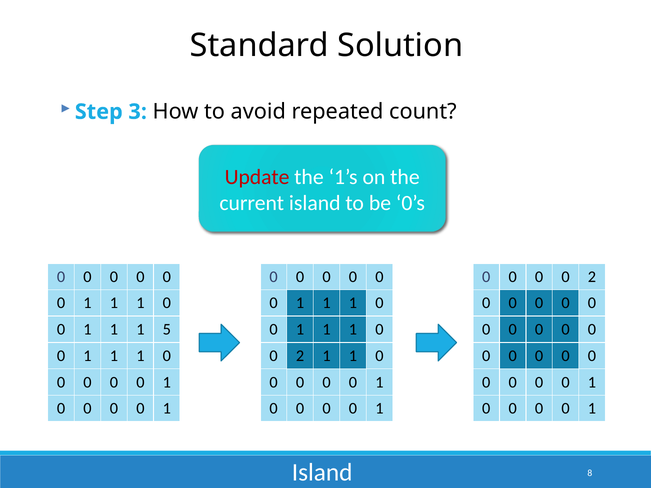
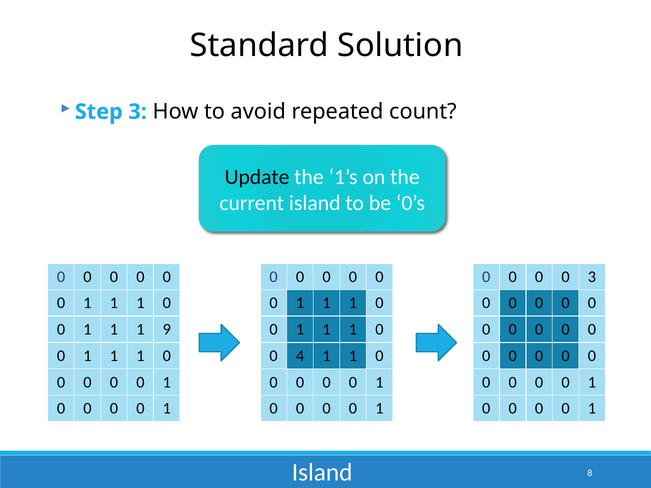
Update colour: red -> black
0 0 0 2: 2 -> 3
5: 5 -> 9
2 at (300, 356): 2 -> 4
